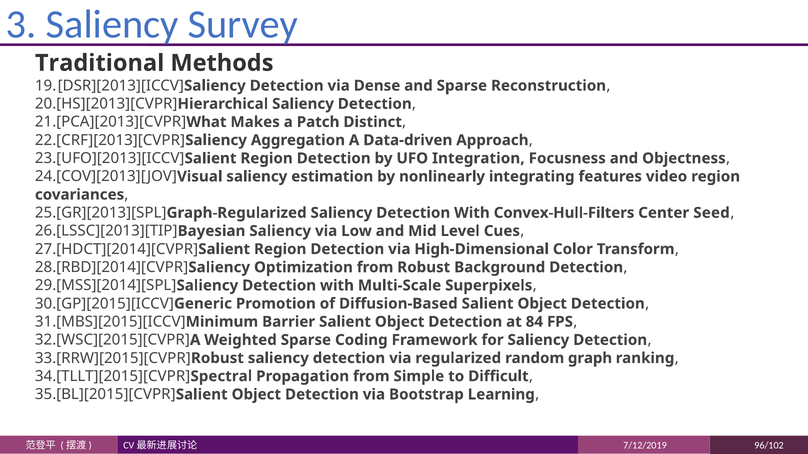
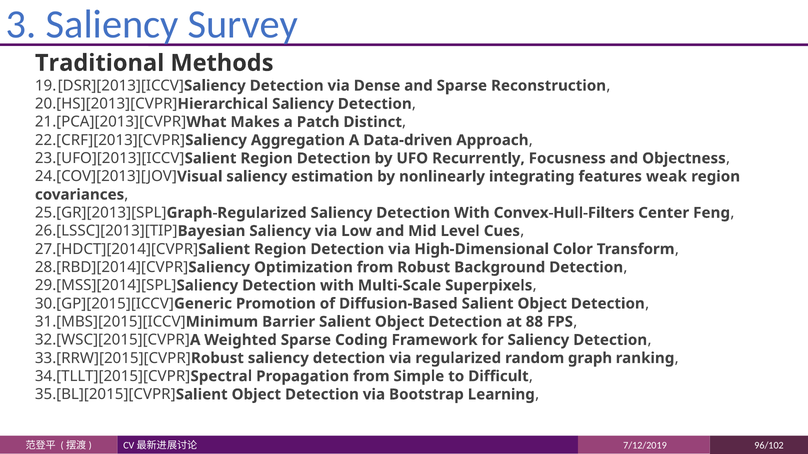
Integration: Integration -> Recurrently
video: video -> weak
Seed: Seed -> Feng
84: 84 -> 88
